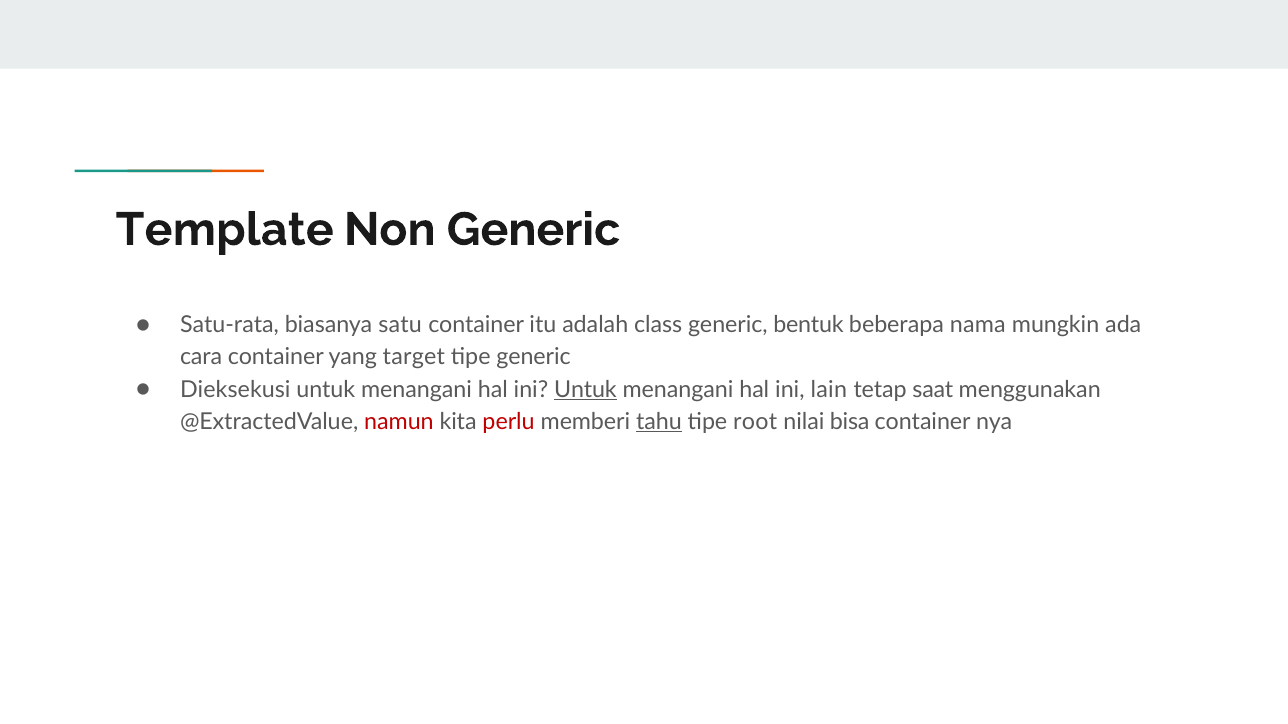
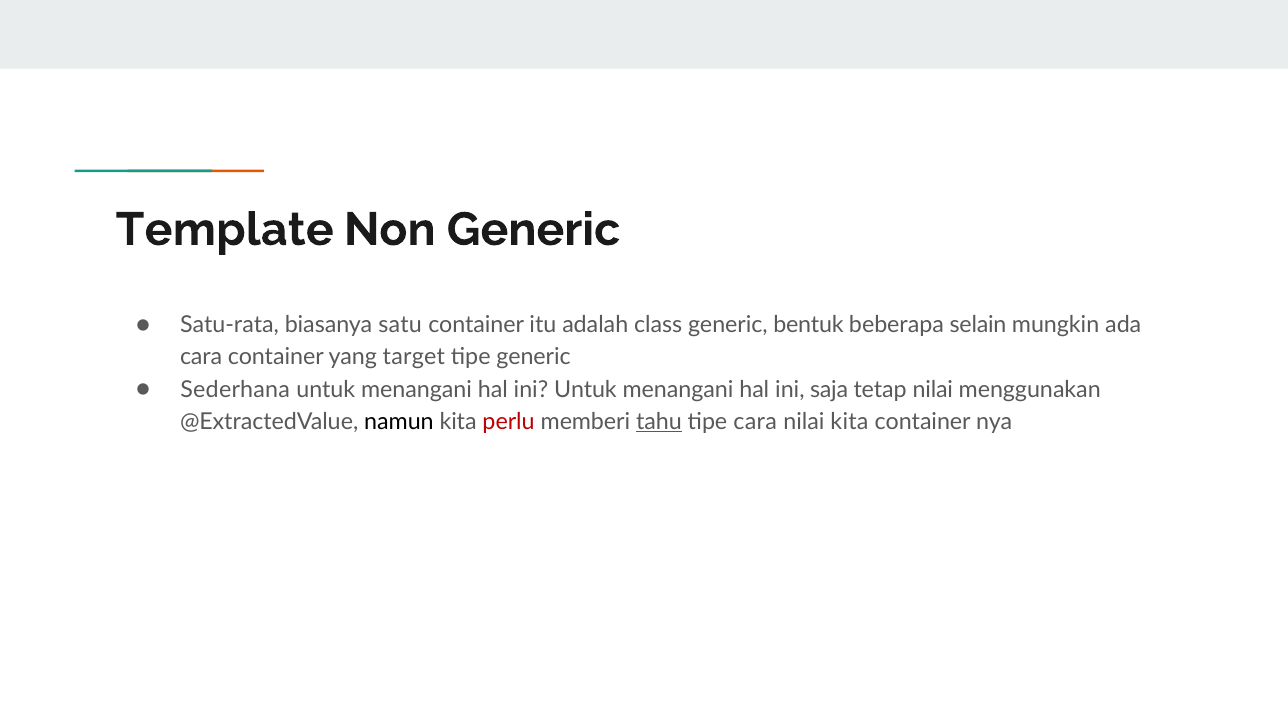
nama: nama -> selain
Dieksekusi: Dieksekusi -> Sederhana
Untuk at (585, 390) underline: present -> none
lain: lain -> saja
tetap saat: saat -> nilai
namun colour: red -> black
tipe root: root -> cara
nilai bisa: bisa -> kita
